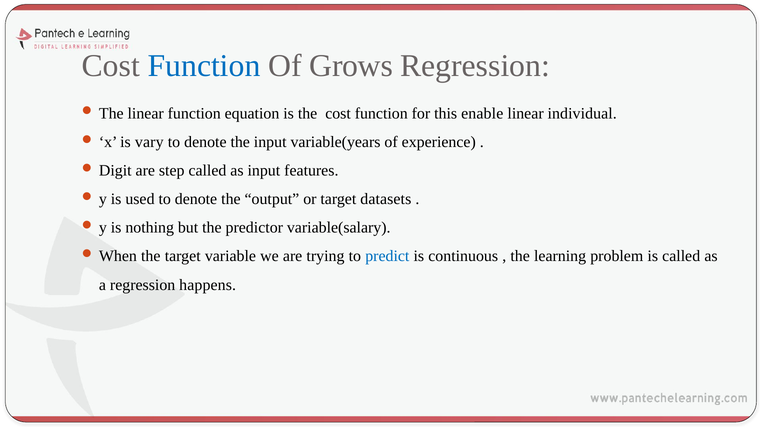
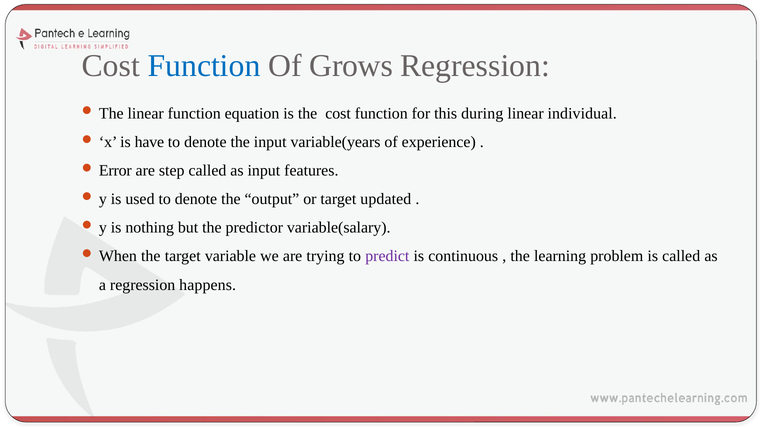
enable: enable -> during
vary: vary -> have
Digit: Digit -> Error
datasets: datasets -> updated
predict colour: blue -> purple
